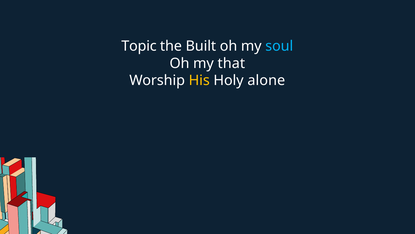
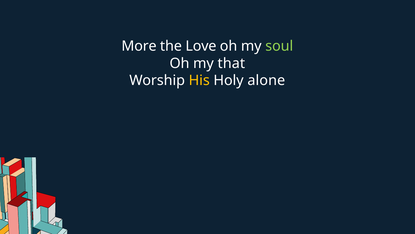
Topic: Topic -> More
Built: Built -> Love
soul colour: light blue -> light green
